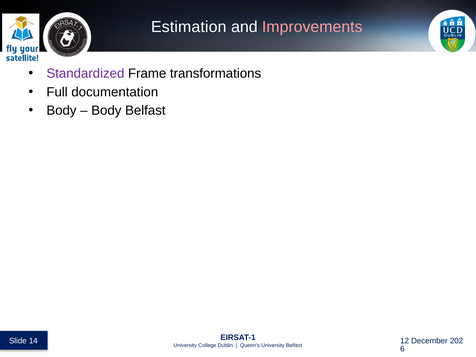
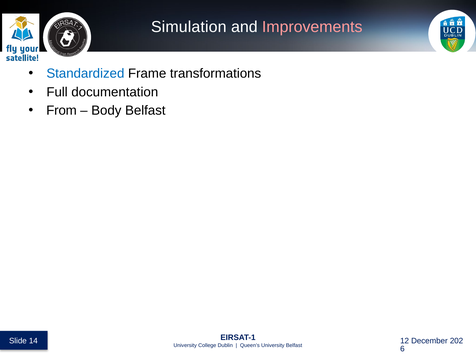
Estimation: Estimation -> Simulation
Standardized colour: purple -> blue
Body at (61, 111): Body -> From
